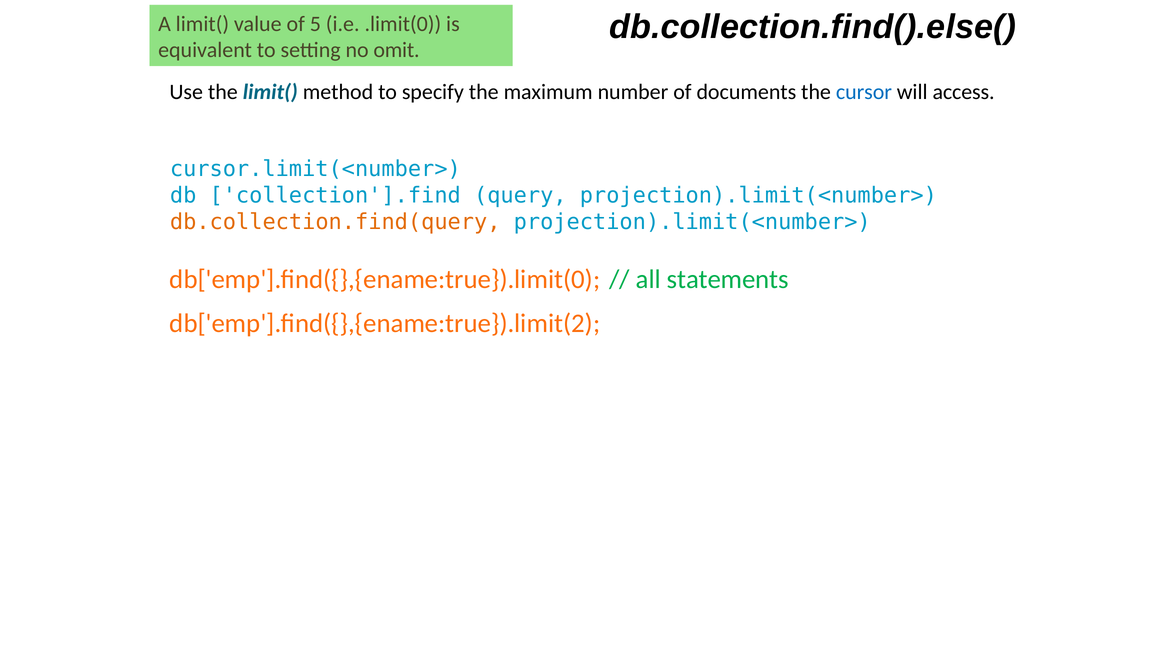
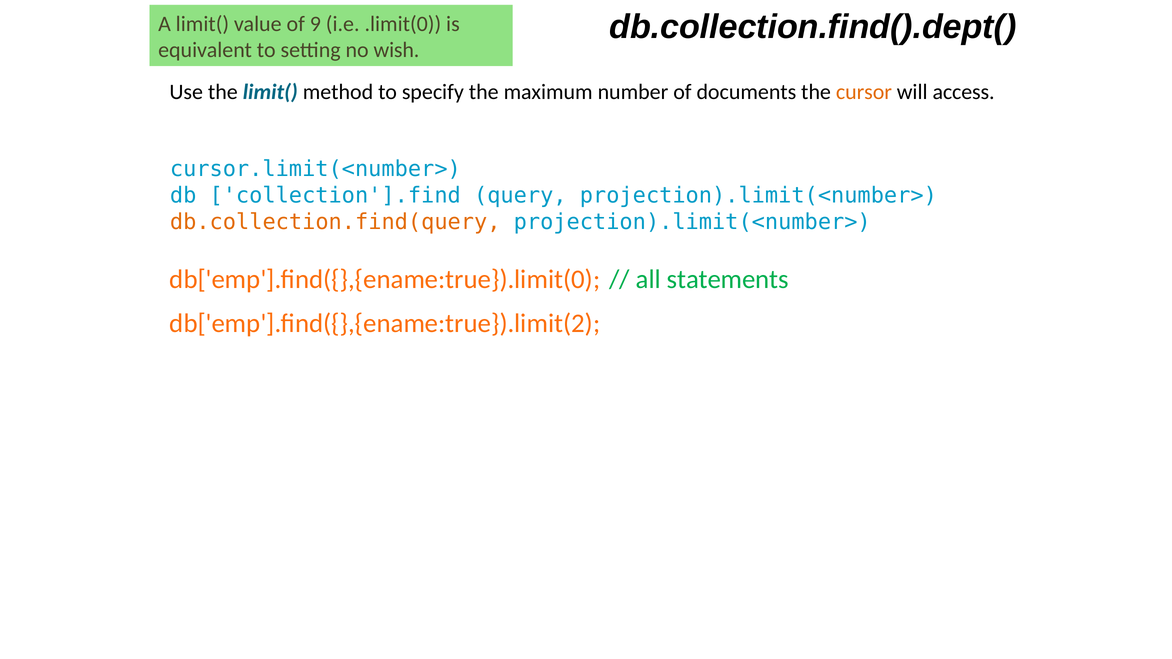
db.collection.find().else(: db.collection.find().else( -> db.collection.find().dept(
5: 5 -> 9
omit: omit -> wish
cursor colour: blue -> orange
